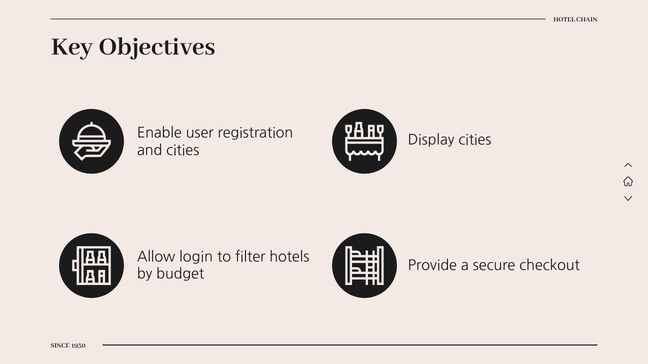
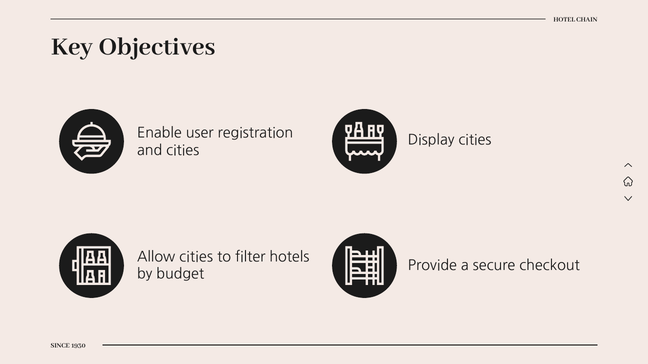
Allow login: login -> cities
